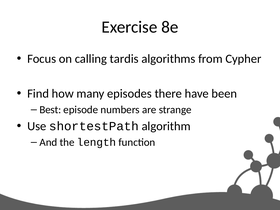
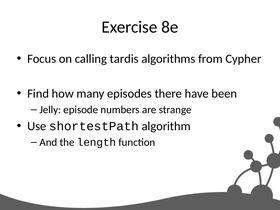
Best: Best -> Jelly
